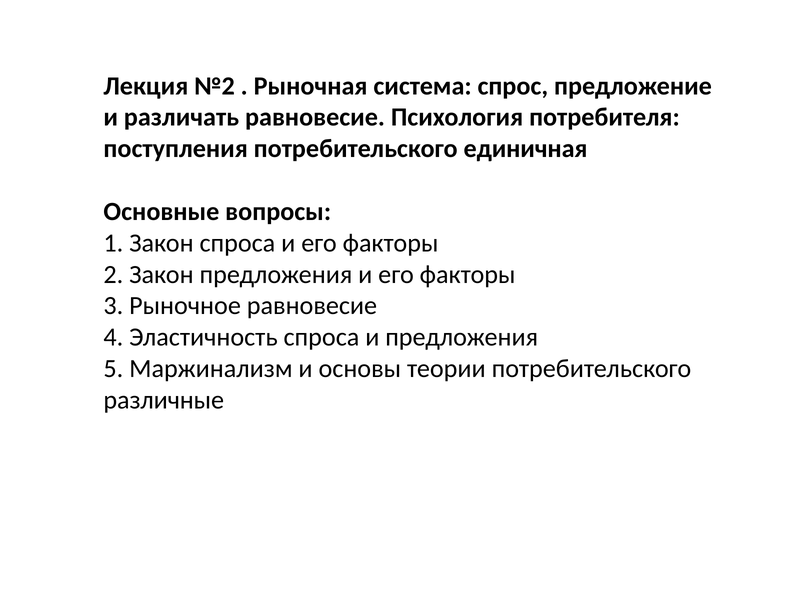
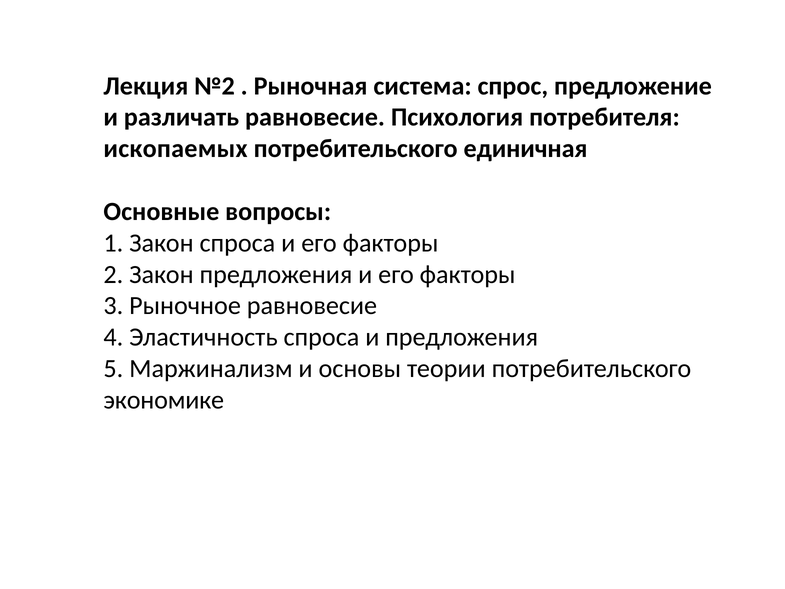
поступления: поступления -> ископаемых
различные: различные -> экономике
